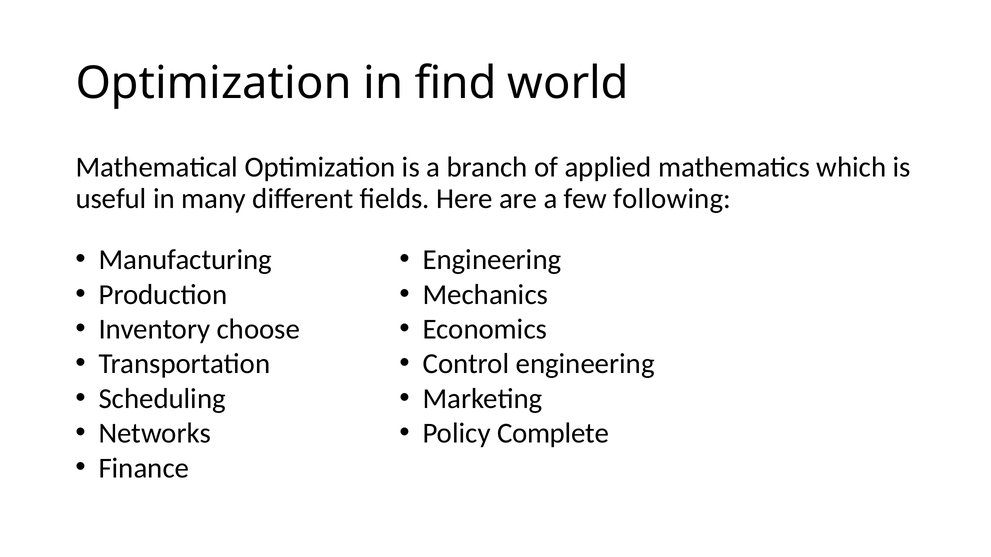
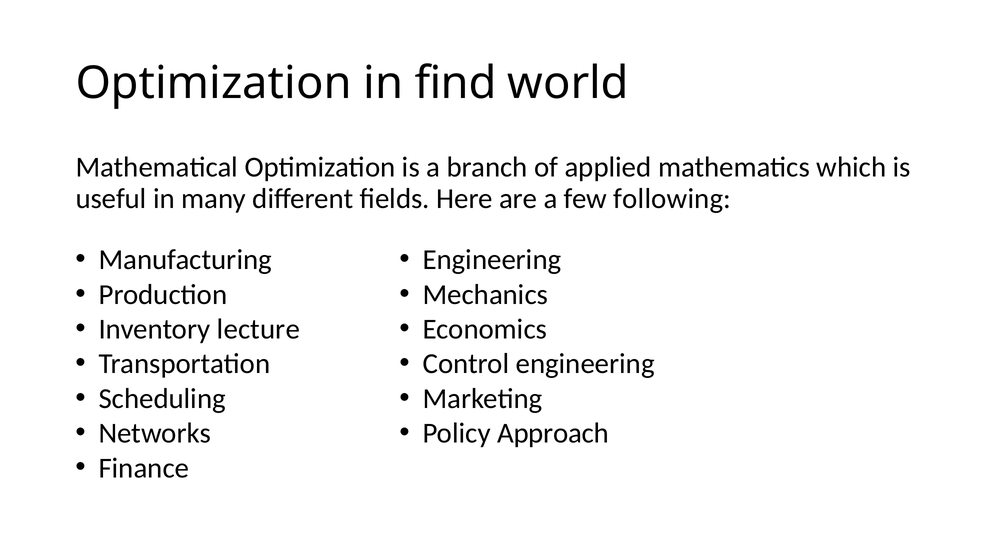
choose: choose -> lecture
Complete: Complete -> Approach
